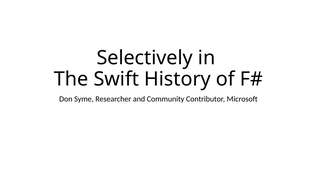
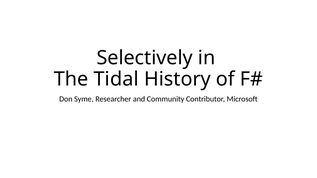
Swift: Swift -> Tidal
